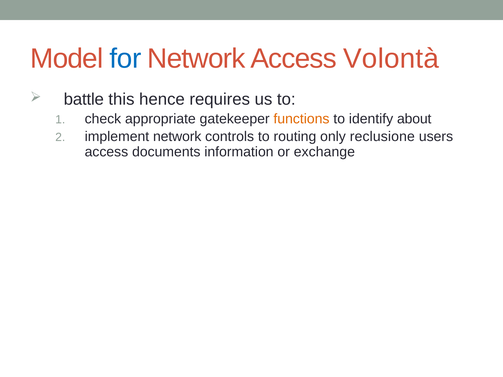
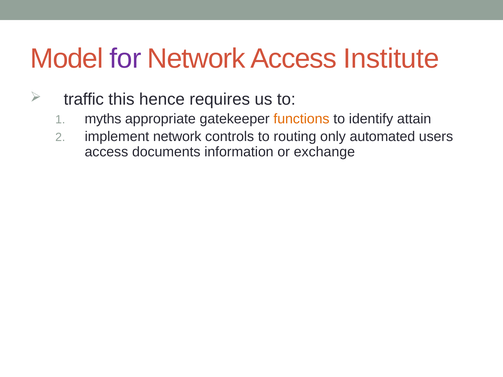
for colour: blue -> purple
Volontà: Volontà -> Institute
battle: battle -> traffic
check: check -> myths
about: about -> attain
reclusione: reclusione -> automated
